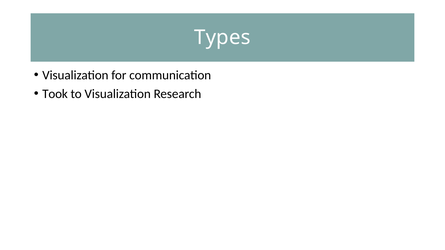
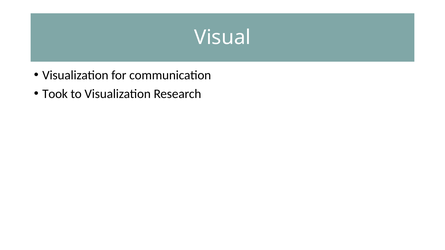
Types: Types -> Visual
